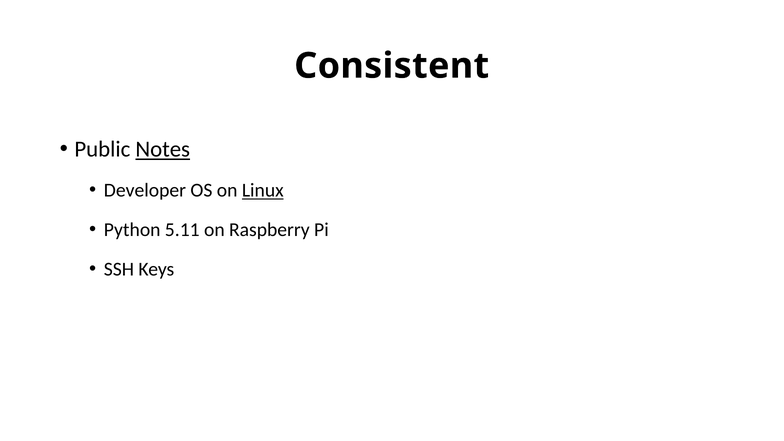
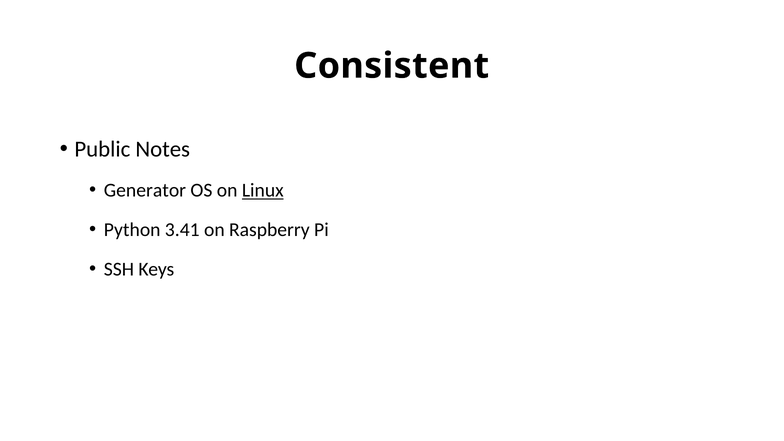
Notes underline: present -> none
Developer: Developer -> Generator
5.11: 5.11 -> 3.41
